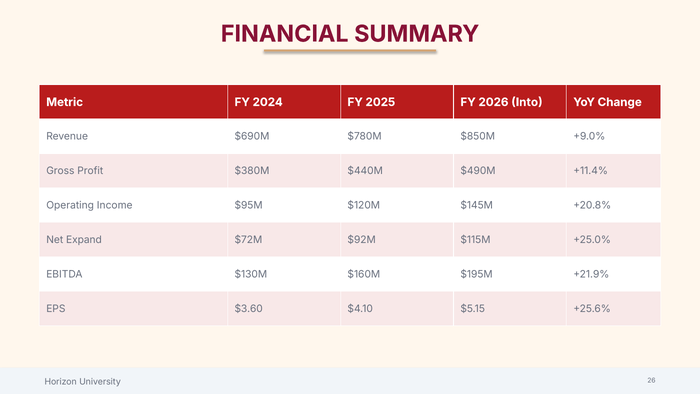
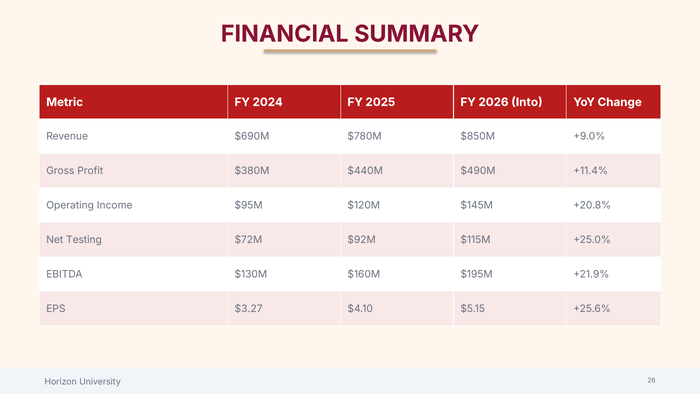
Expand: Expand -> Testing
$3.60: $3.60 -> $3.27
